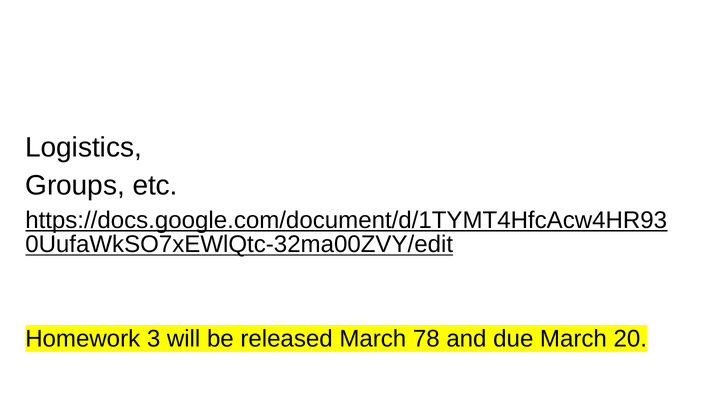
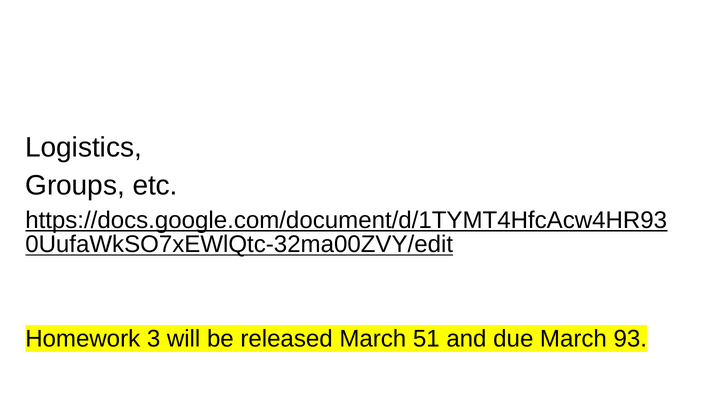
78: 78 -> 51
20: 20 -> 93
